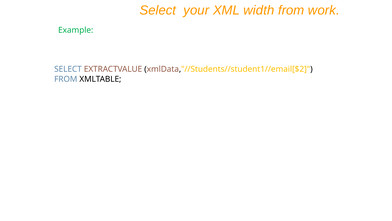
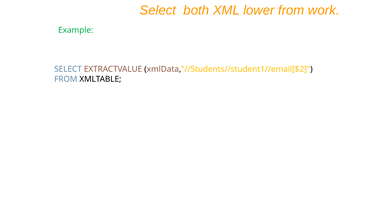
your: your -> both
width: width -> lower
